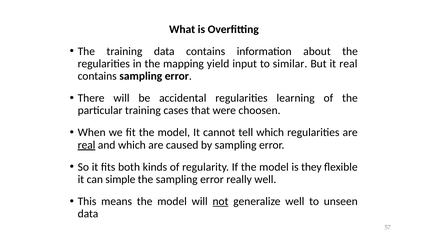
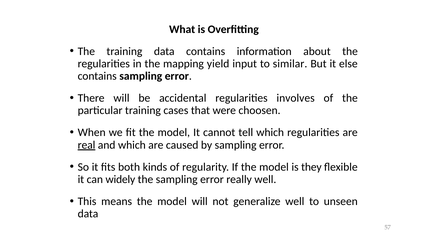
it real: real -> else
learning: learning -> involves
simple: simple -> widely
not underline: present -> none
